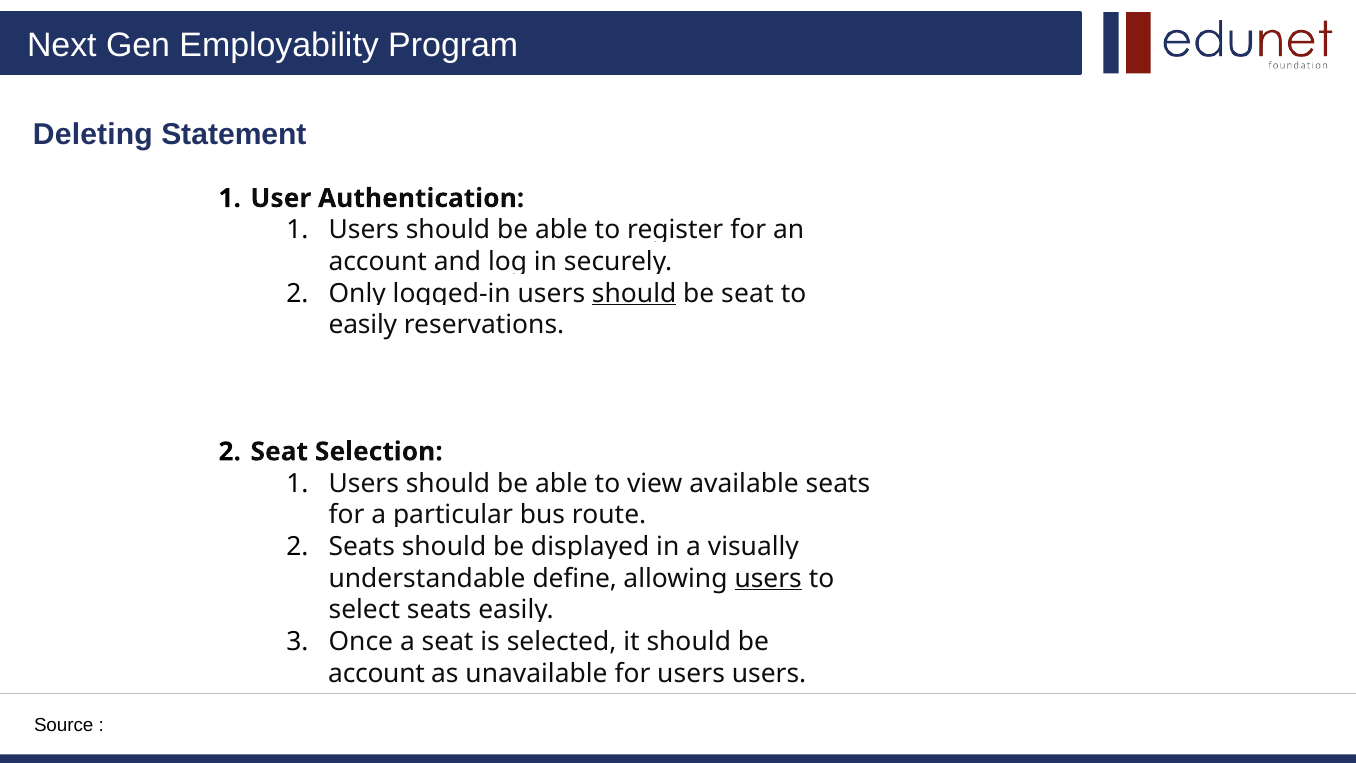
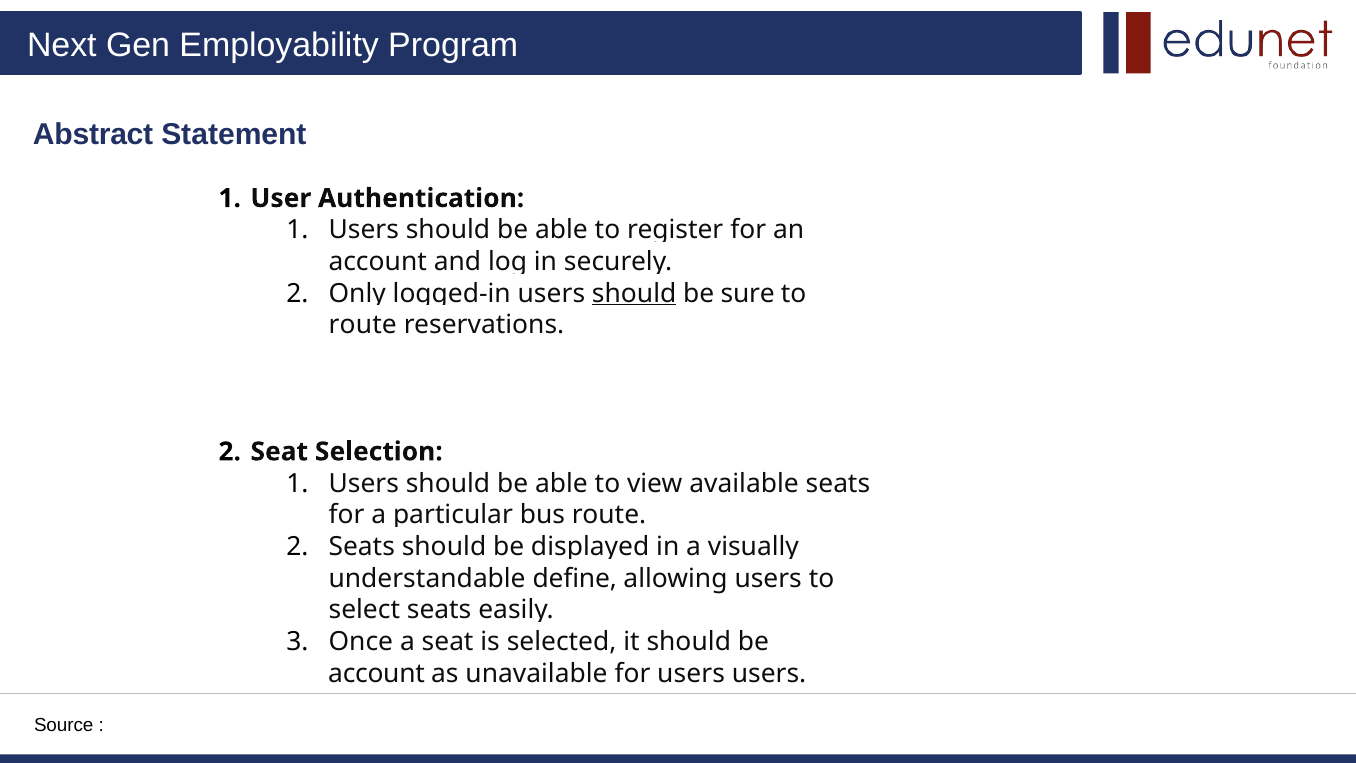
Deleting: Deleting -> Abstract
be seat: seat -> sure
easily at (363, 325): easily -> route
users at (768, 578) underline: present -> none
